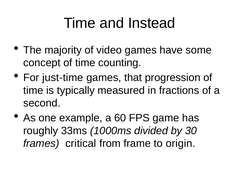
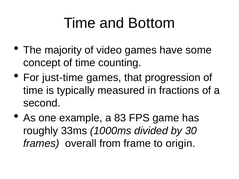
Instead: Instead -> Bottom
60: 60 -> 83
critical: critical -> overall
